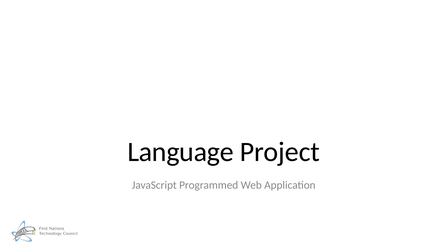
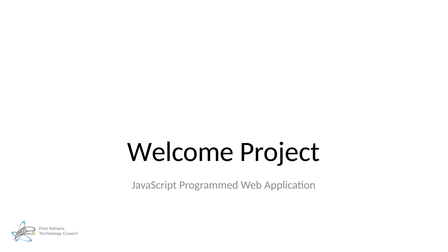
Language: Language -> Welcome
